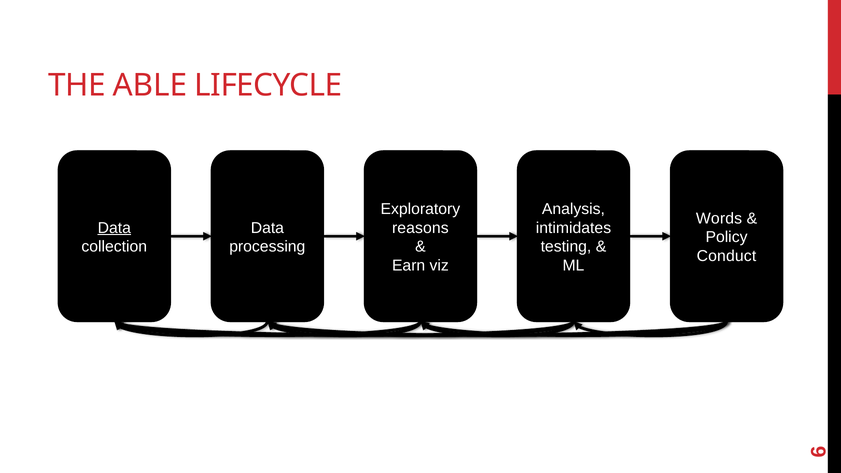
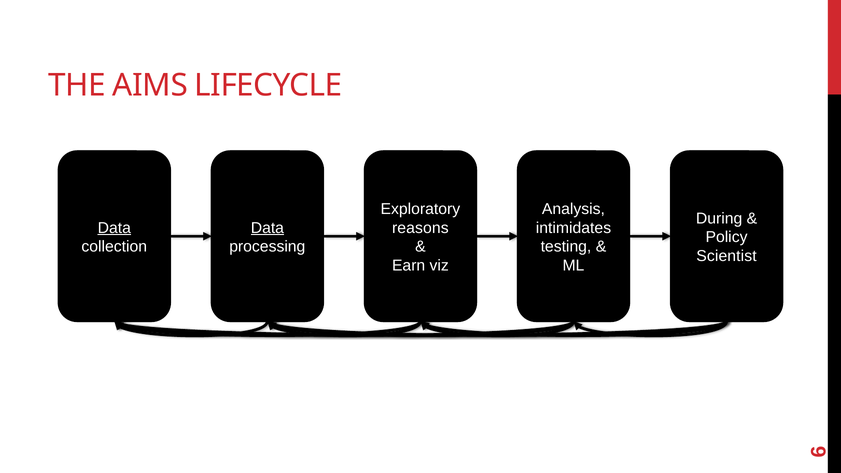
ABLE: ABLE -> AIMS
Words: Words -> During
Data at (267, 228) underline: none -> present
Conduct: Conduct -> Scientist
